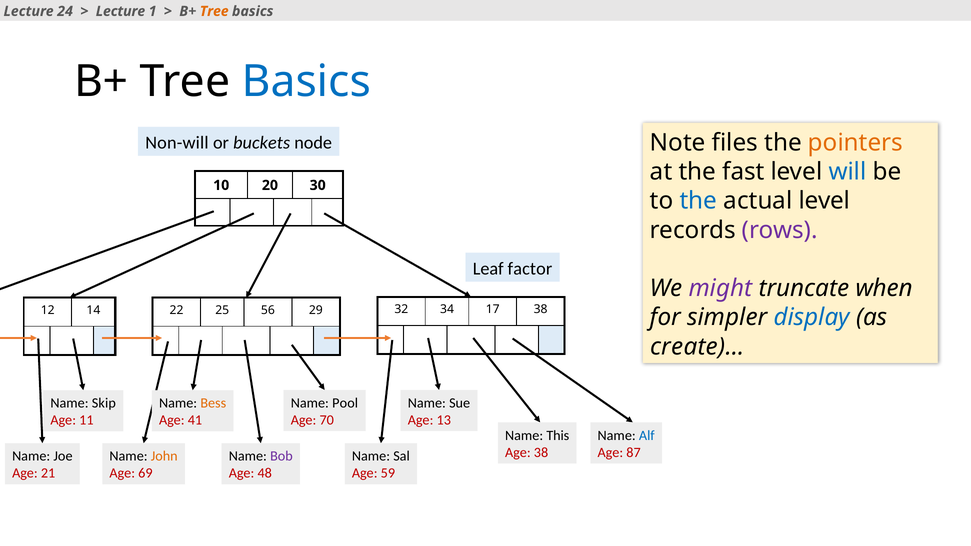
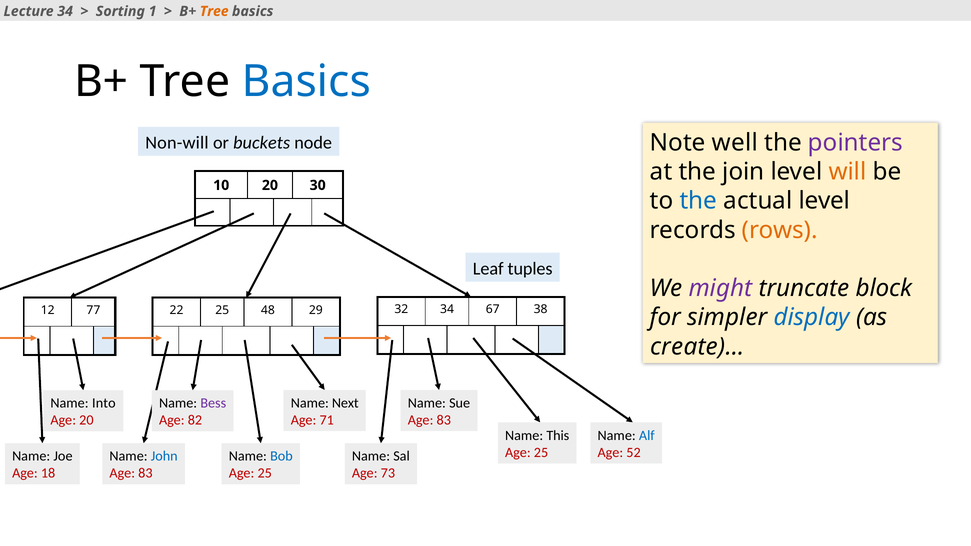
Lecture 24: 24 -> 34
Lecture at (120, 11): Lecture -> Sorting
files: files -> well
pointers colour: orange -> purple
fast: fast -> join
will colour: blue -> orange
rows colour: purple -> orange
factor: factor -> tuples
when: when -> block
17: 17 -> 67
14: 14 -> 77
56: 56 -> 48
Pool: Pool -> Next
Skip: Skip -> Into
Bess colour: orange -> purple
70: 70 -> 71
13 at (444, 420): 13 -> 83
Age 11: 11 -> 20
41: 41 -> 82
38 at (541, 453): 38 -> 25
87: 87 -> 52
John colour: orange -> blue
Bob colour: purple -> blue
21: 21 -> 18
69 at (145, 473): 69 -> 83
48 at (265, 473): 48 -> 25
59: 59 -> 73
